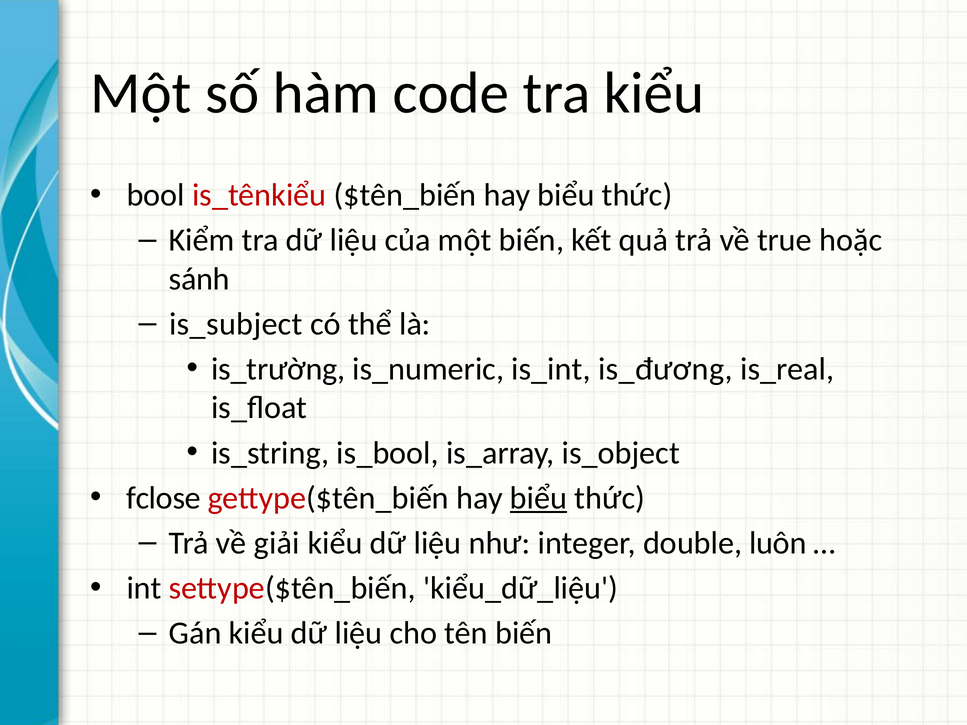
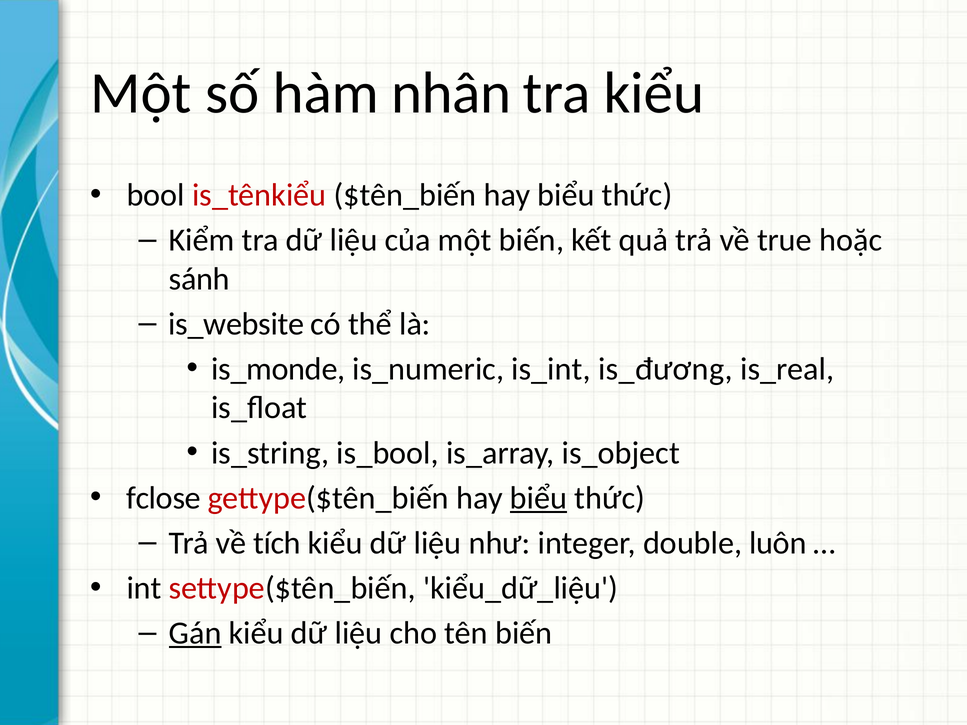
code: code -> nhân
is_subject: is_subject -> is_website
is_trường: is_trường -> is_monde
giải: giải -> tích
Gán underline: none -> present
